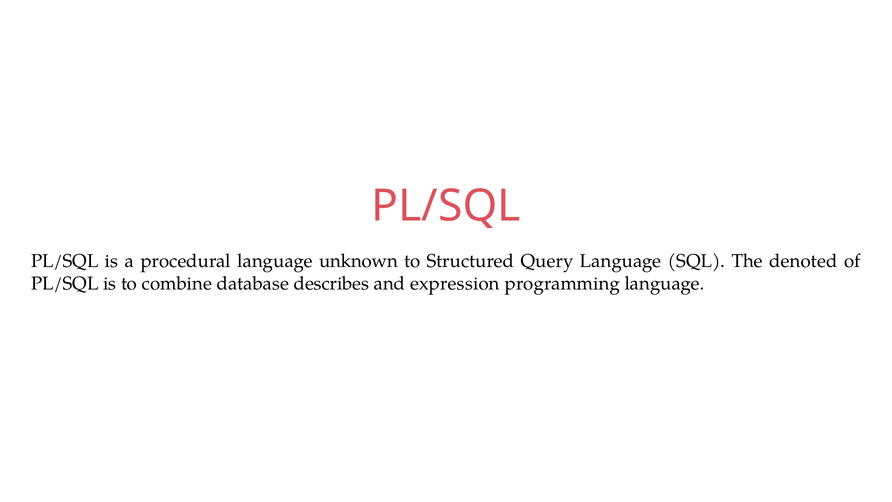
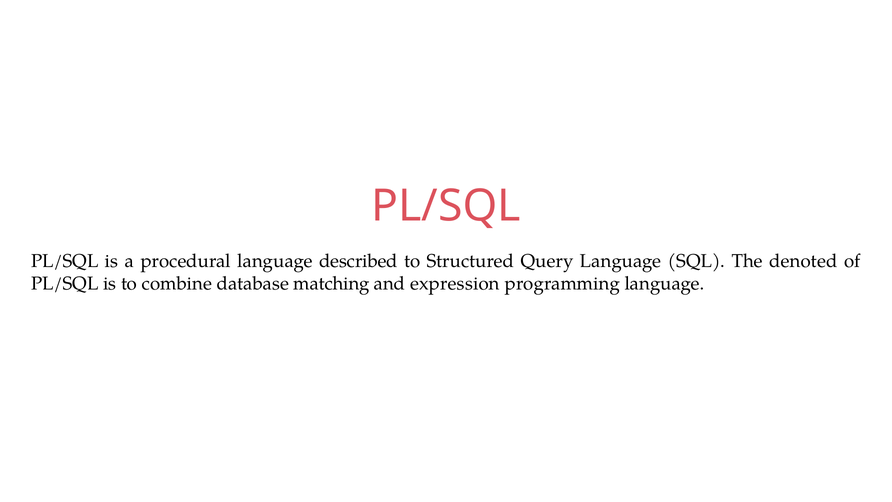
unknown: unknown -> described
describes: describes -> matching
